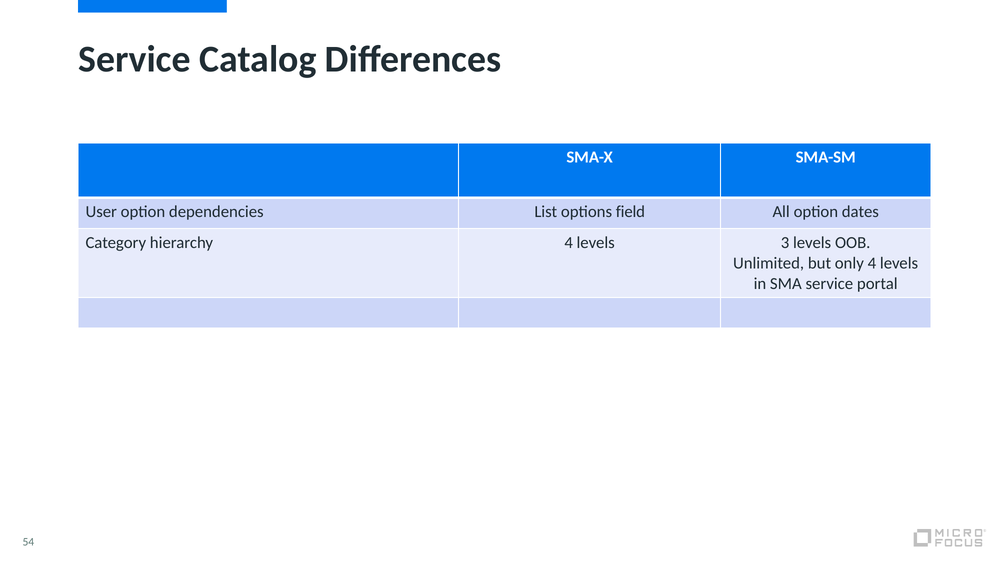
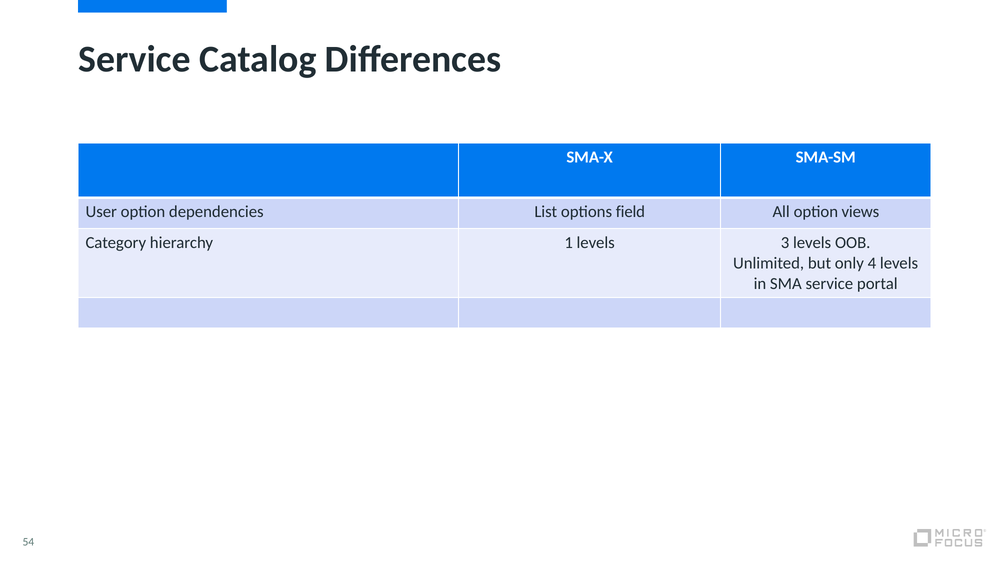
dates: dates -> views
hierarchy 4: 4 -> 1
